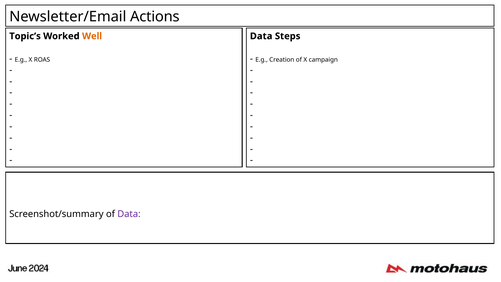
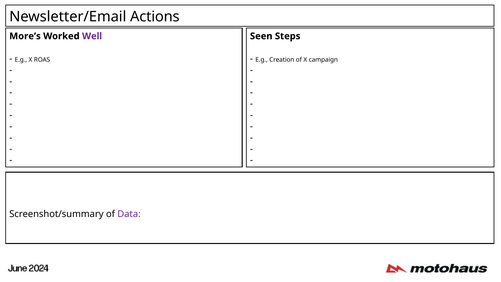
Topic’s: Topic’s -> More’s
Well colour: orange -> purple
Data at (261, 36): Data -> Seen
